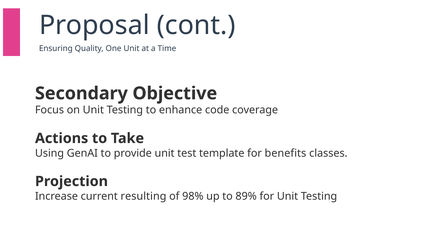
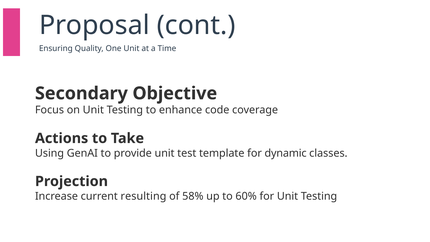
benefits: benefits -> dynamic
98%: 98% -> 58%
89%: 89% -> 60%
